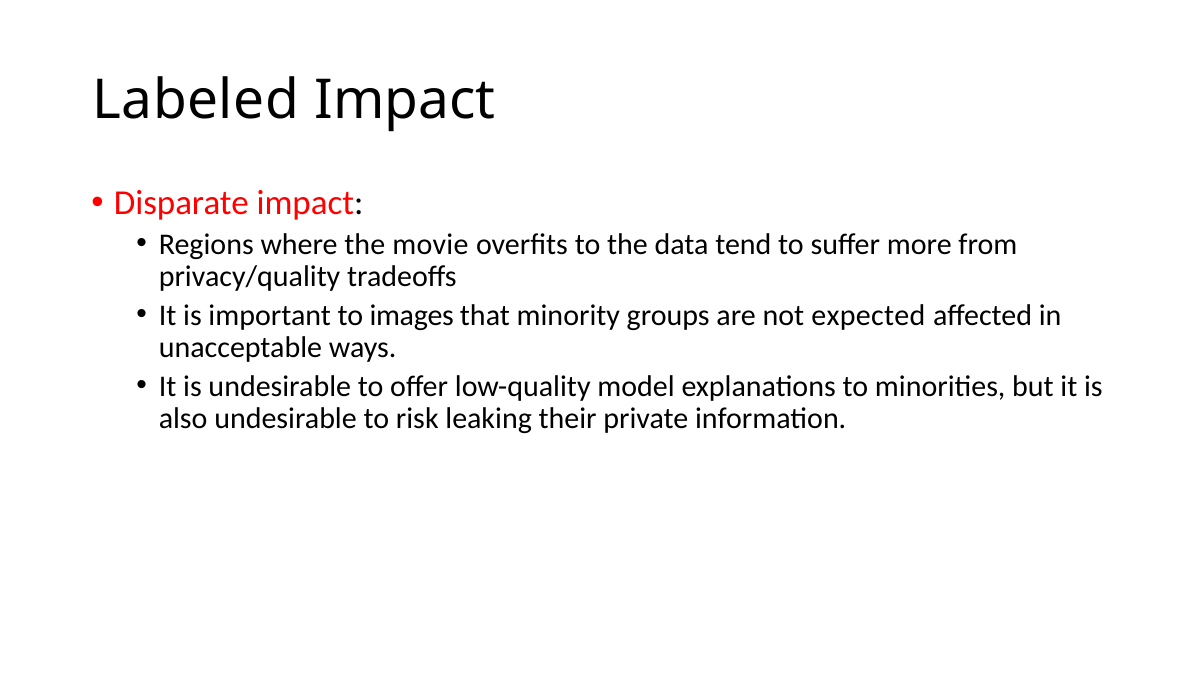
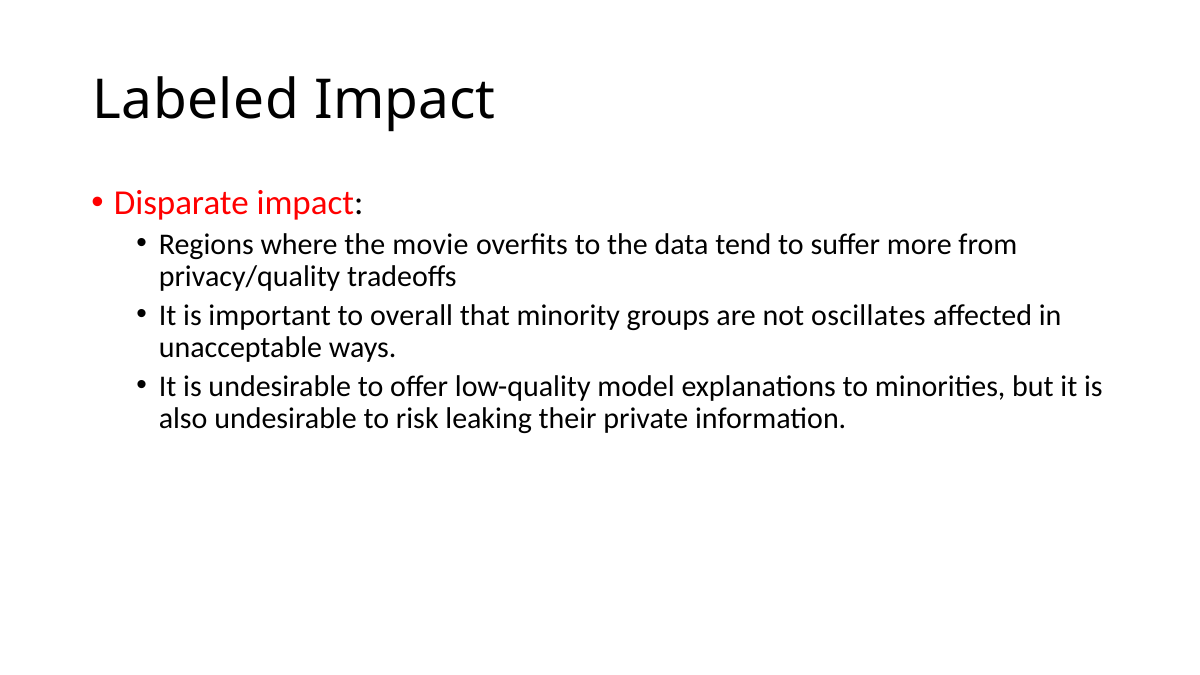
images: images -> overall
expected: expected -> oscillates
